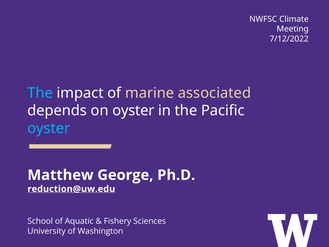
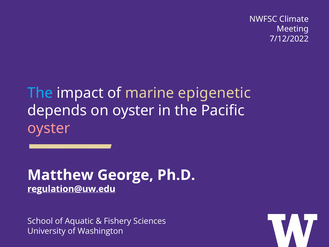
associated: associated -> epigenetic
oyster at (49, 128) colour: light blue -> pink
reduction@uw.edu: reduction@uw.edu -> regulation@uw.edu
